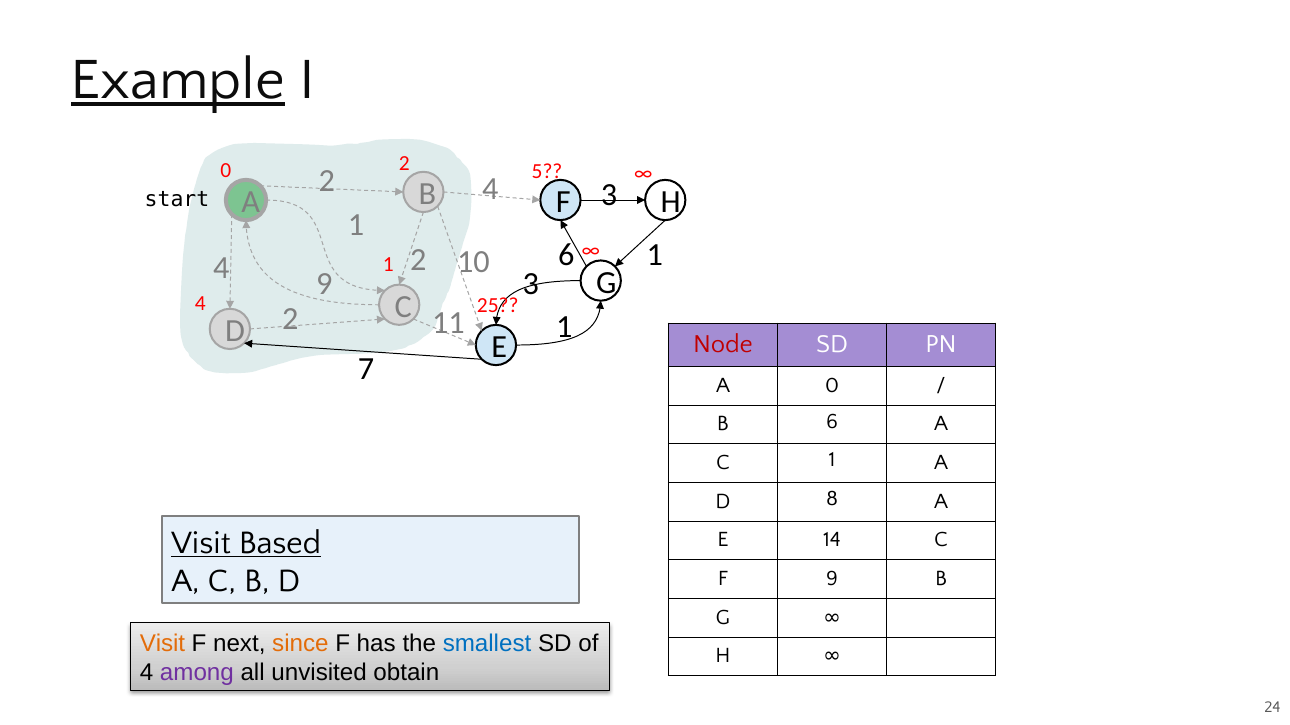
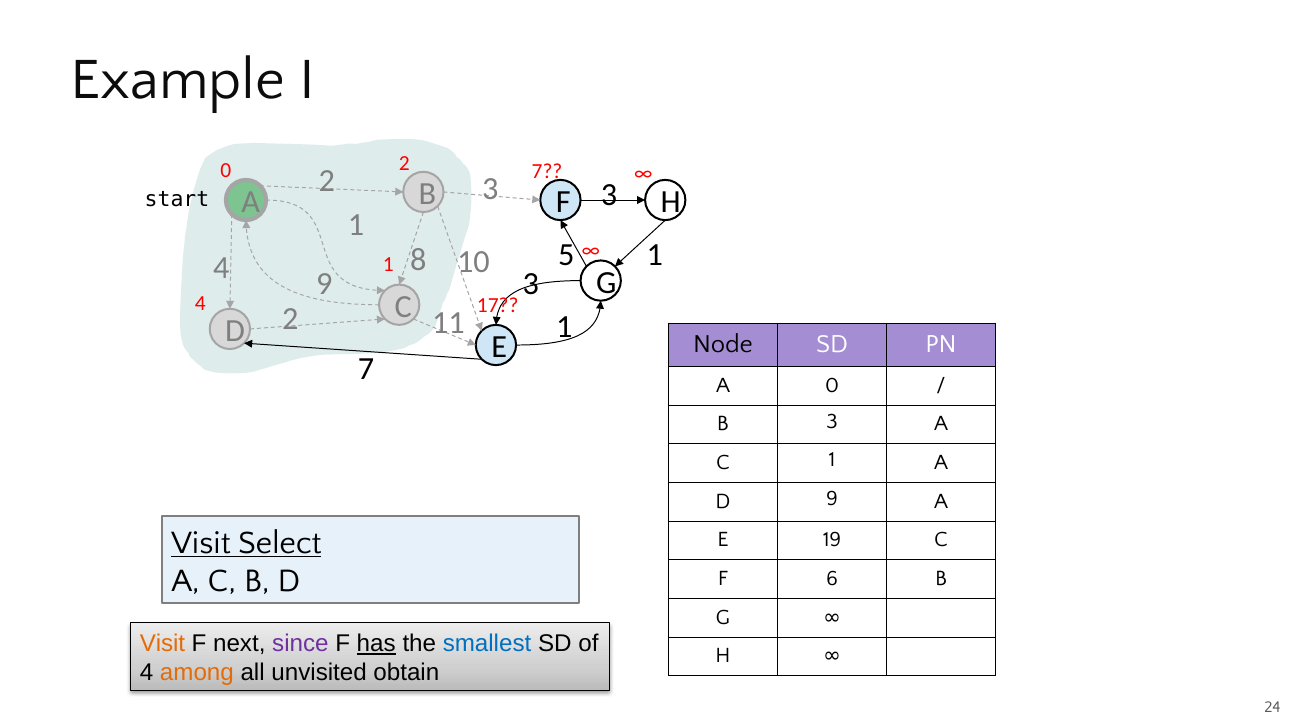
Example underline: present -> none
2 5: 5 -> 7
4 at (490, 189): 4 -> 3
10 6: 6 -> 5
4 2: 2 -> 8
25: 25 -> 17
Node colour: red -> black
B 6: 6 -> 3
D 8: 8 -> 9
Based: Based -> Select
14: 14 -> 19
F 9: 9 -> 6
since colour: orange -> purple
has underline: none -> present
among colour: purple -> orange
